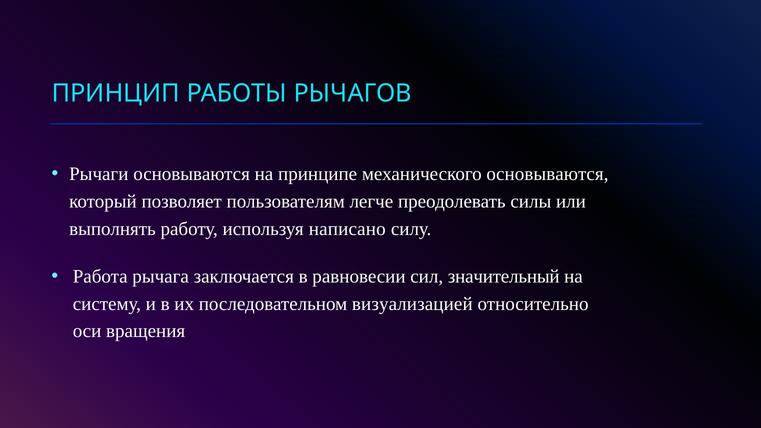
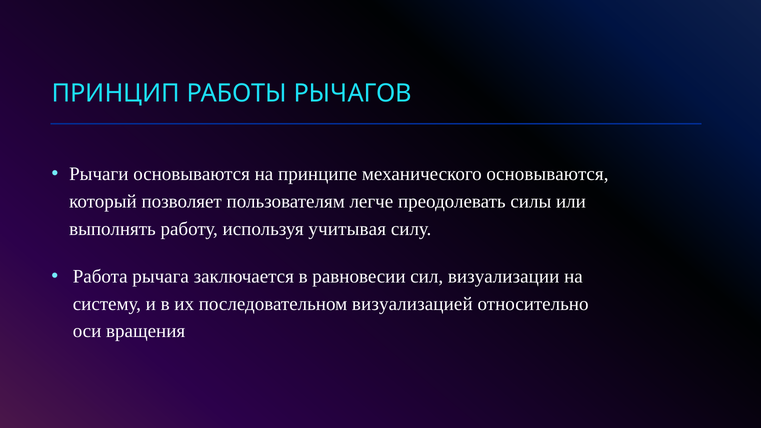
написано: написано -> учитывая
значительный: значительный -> визуализации
